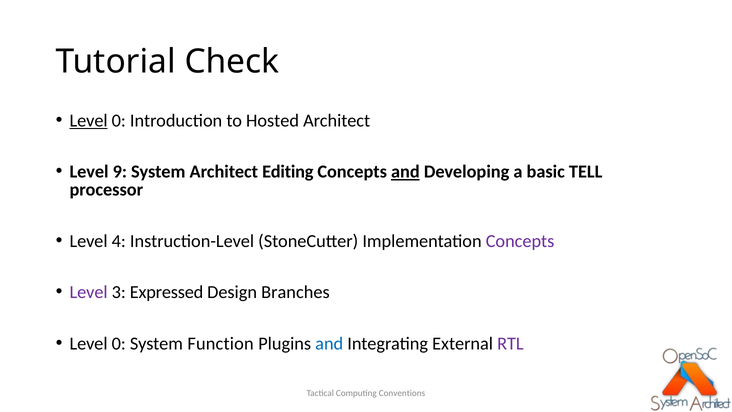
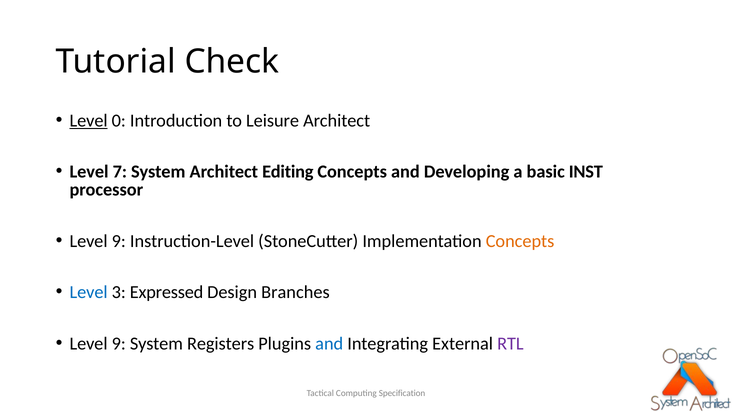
Hosted: Hosted -> Leisure
9: 9 -> 7
and at (405, 172) underline: present -> none
TELL: TELL -> INST
4 at (119, 241): 4 -> 9
Concepts at (520, 241) colour: purple -> orange
Level at (89, 292) colour: purple -> blue
0 at (119, 343): 0 -> 9
Function: Function -> Registers
Conventions: Conventions -> Specification
